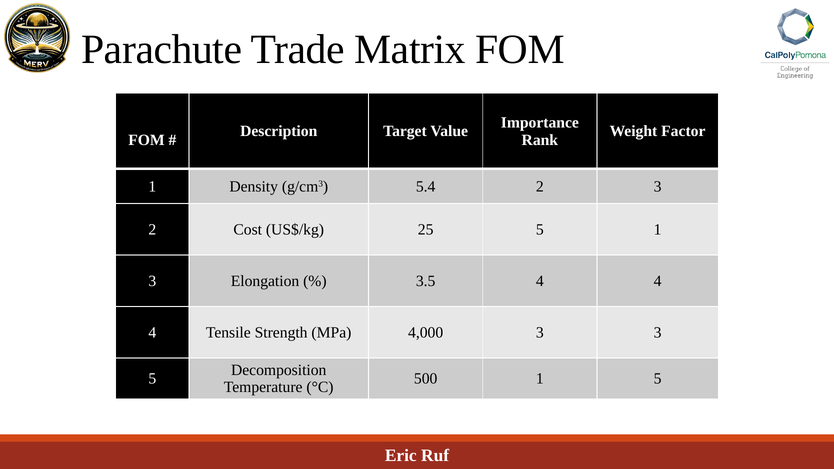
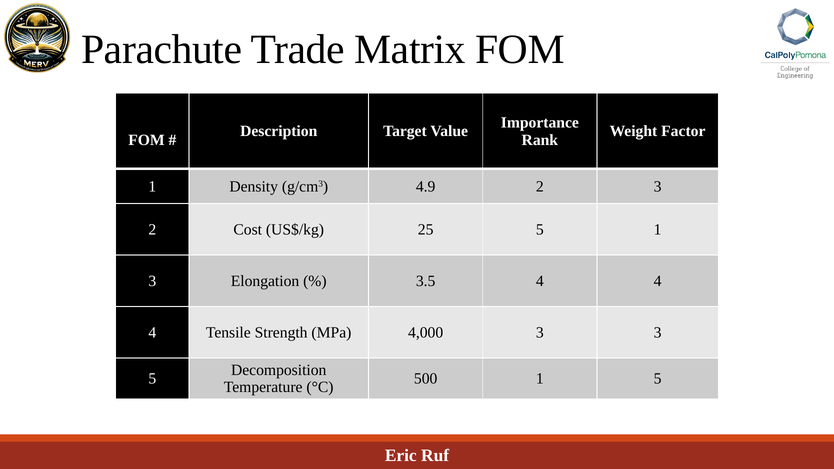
5.4: 5.4 -> 4.9
